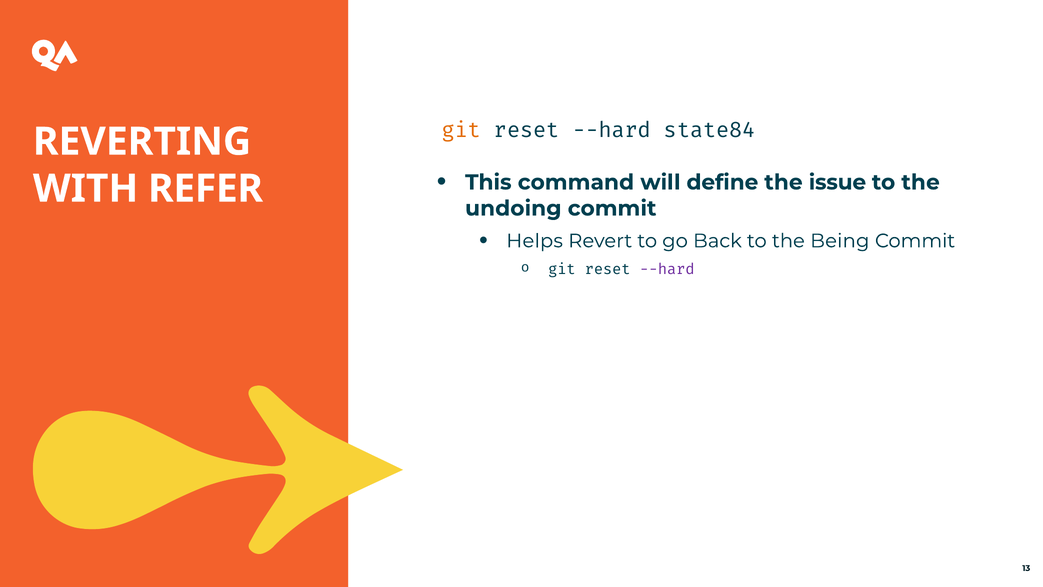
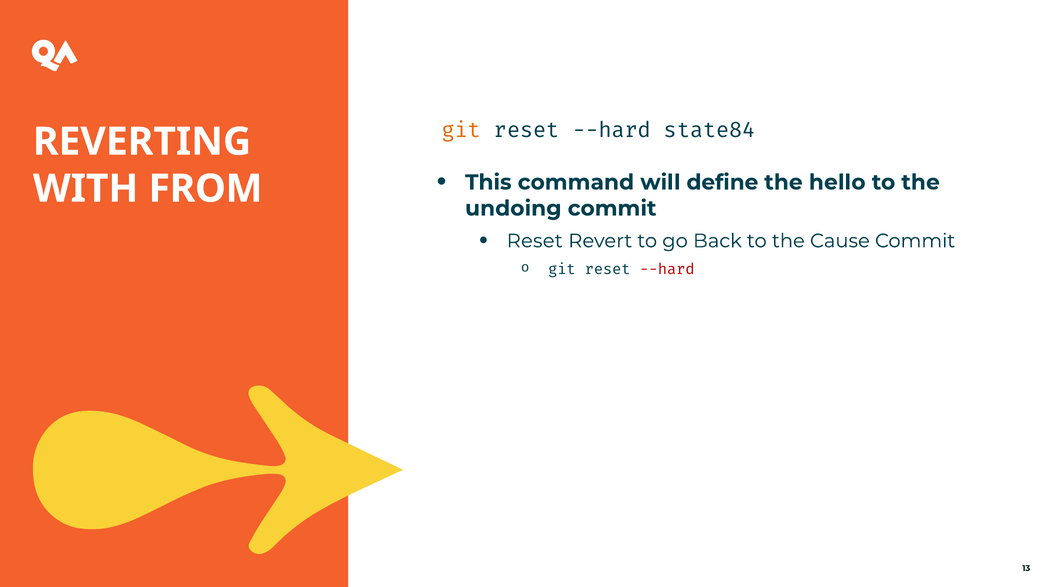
issue: issue -> hello
REFER: REFER -> FROM
Helps at (535, 241): Helps -> Reset
Being: Being -> Cause
--hard at (667, 269) colour: purple -> red
